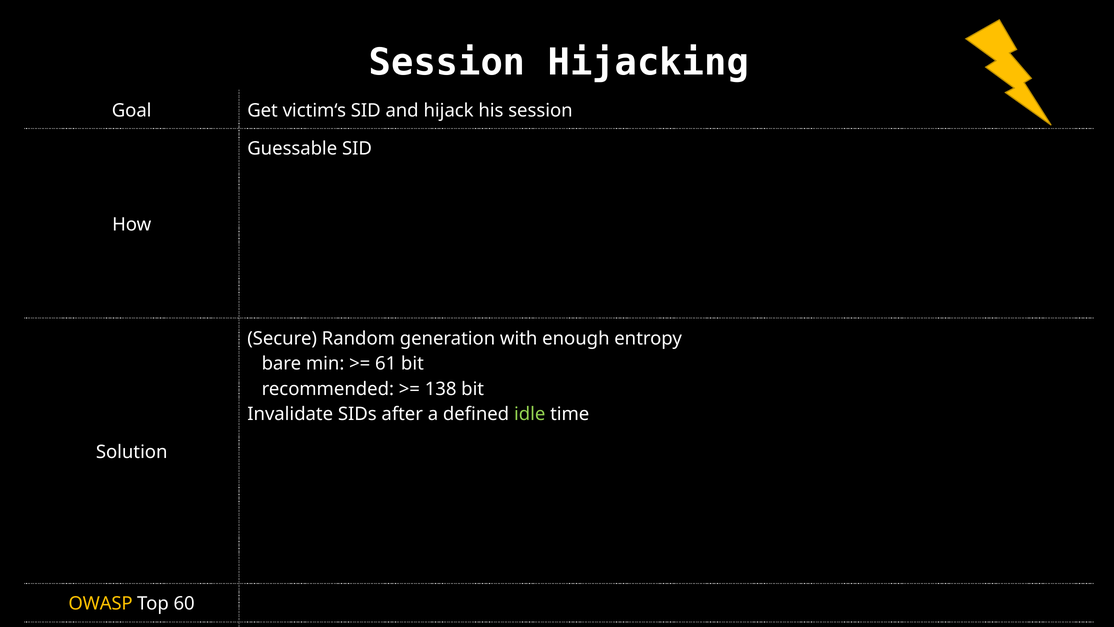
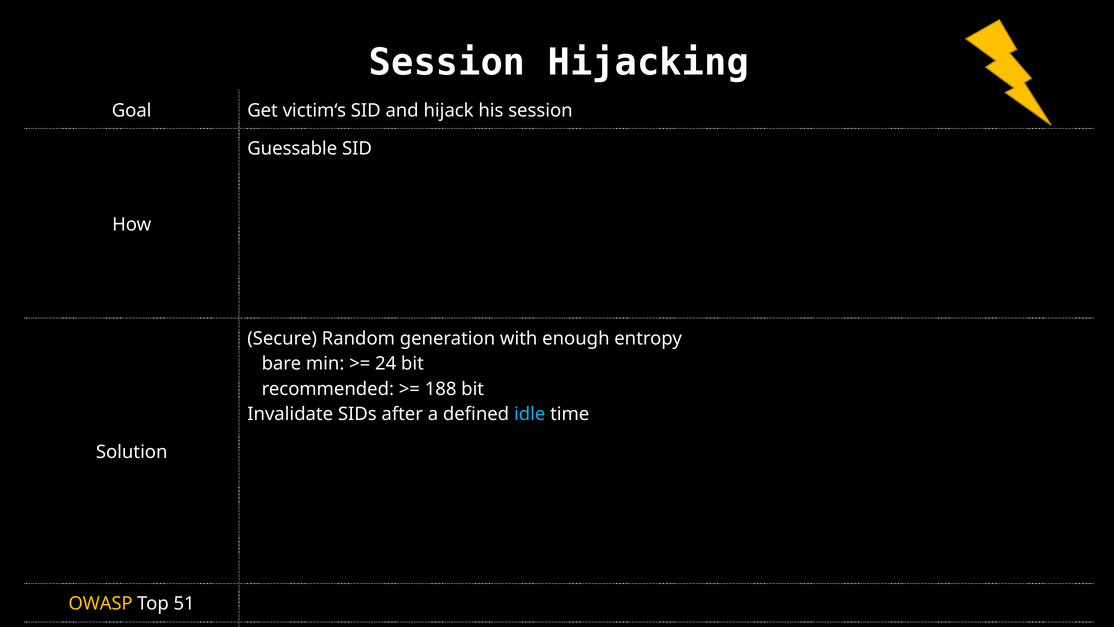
61: 61 -> 24
138: 138 -> 188
idle colour: light green -> light blue
60: 60 -> 51
